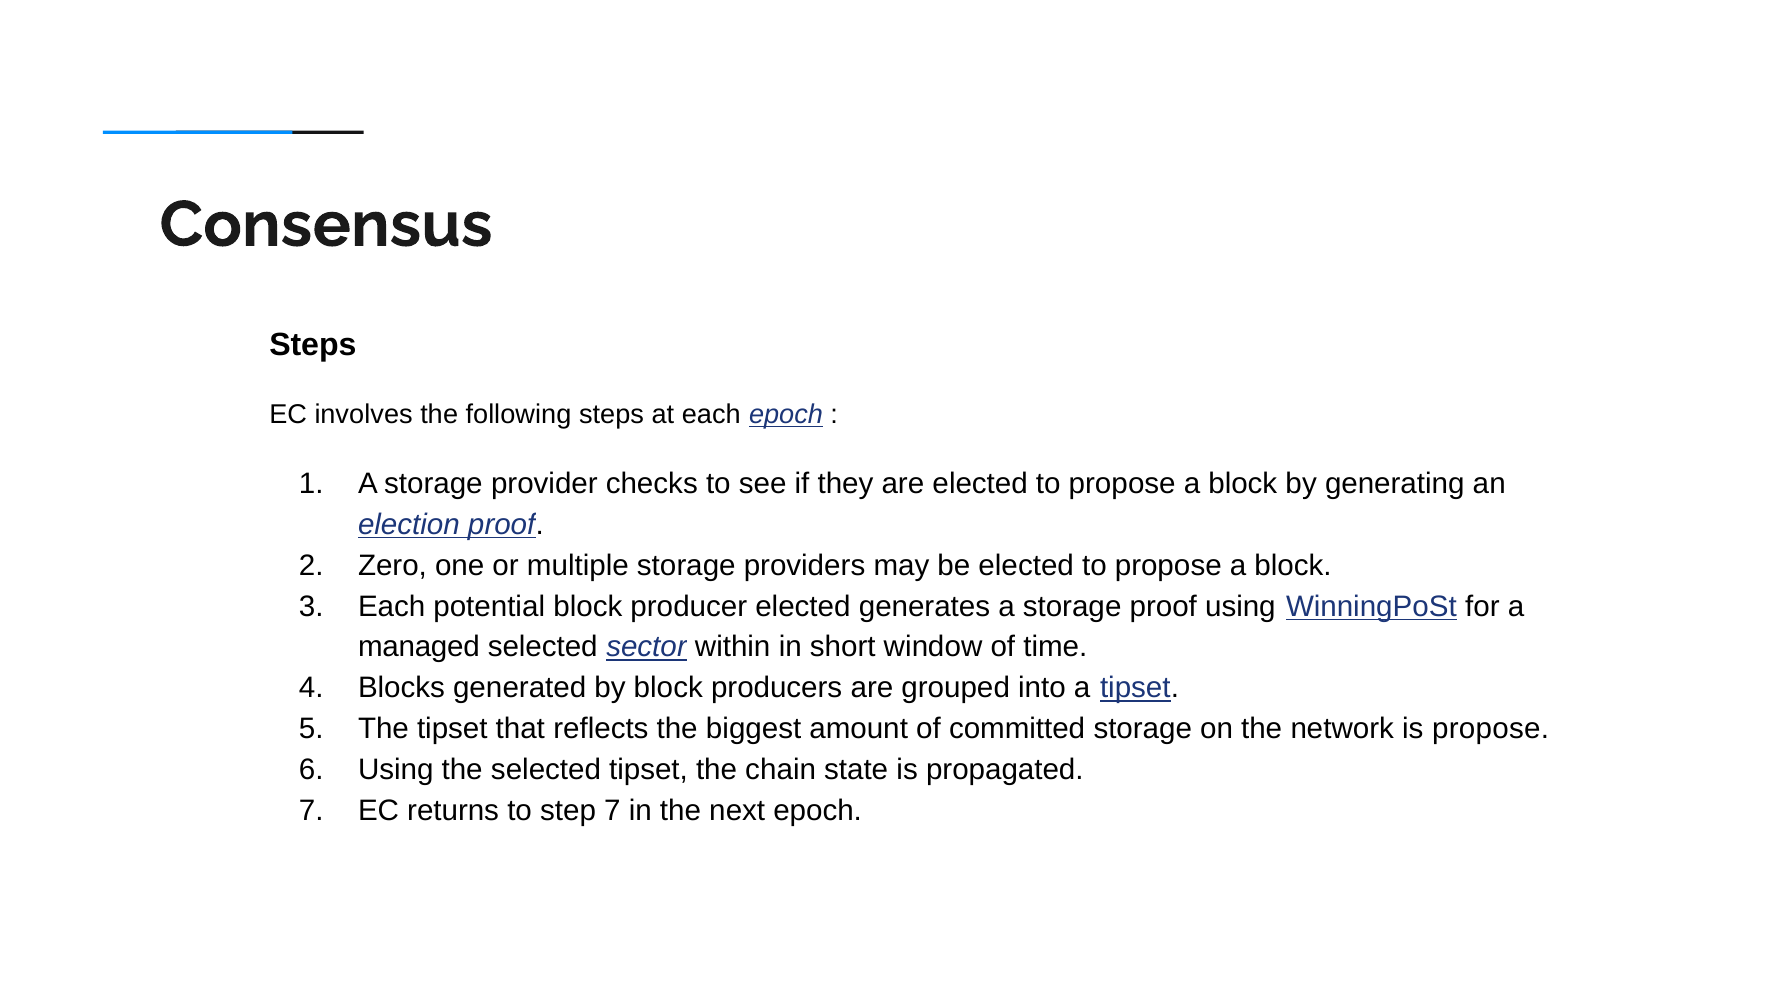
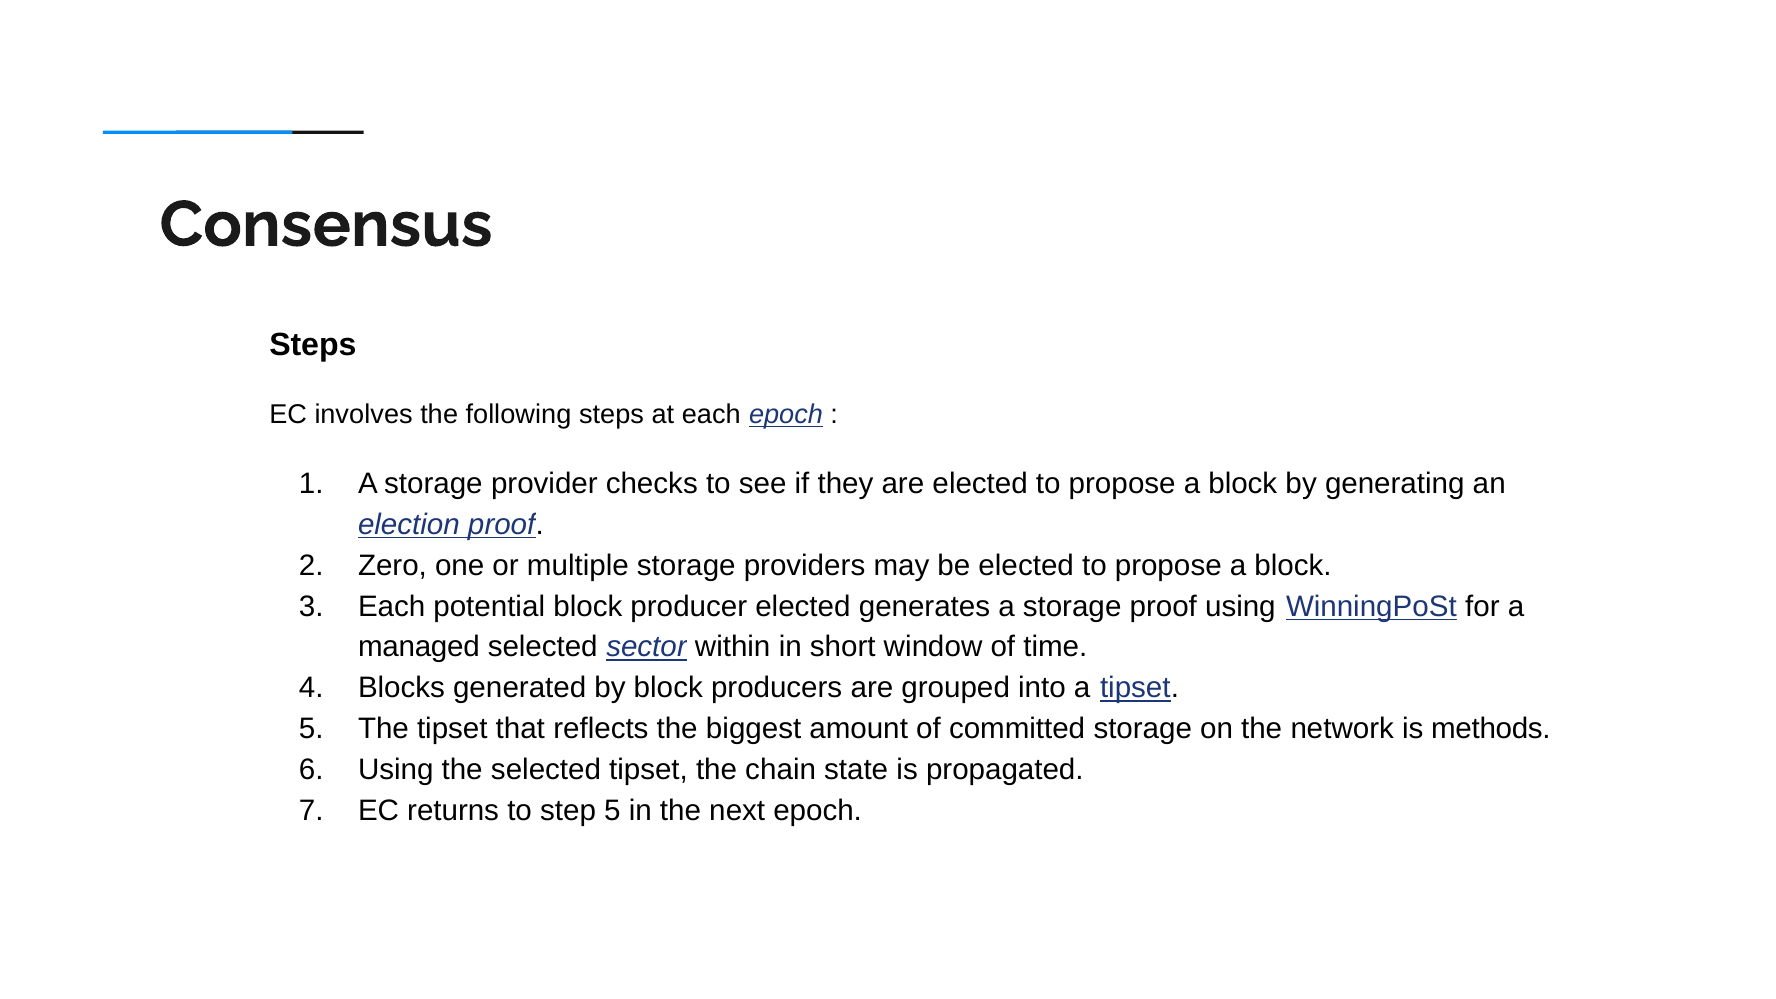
is propose: propose -> methods
step 7: 7 -> 5
